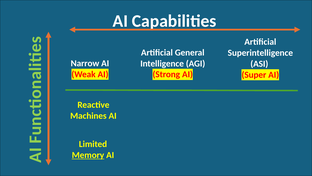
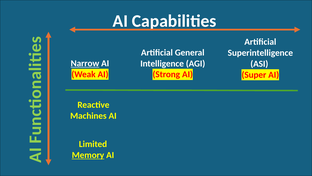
Narrow underline: none -> present
